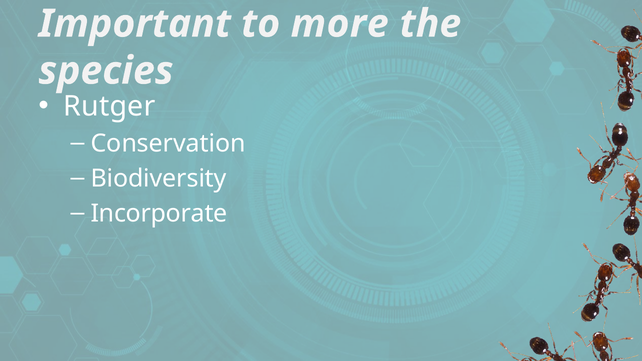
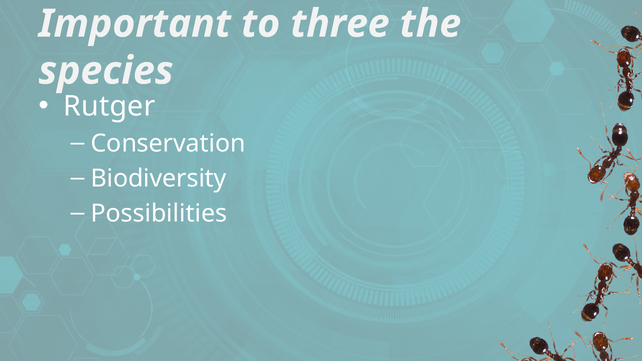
more: more -> three
Incorporate: Incorporate -> Possibilities
